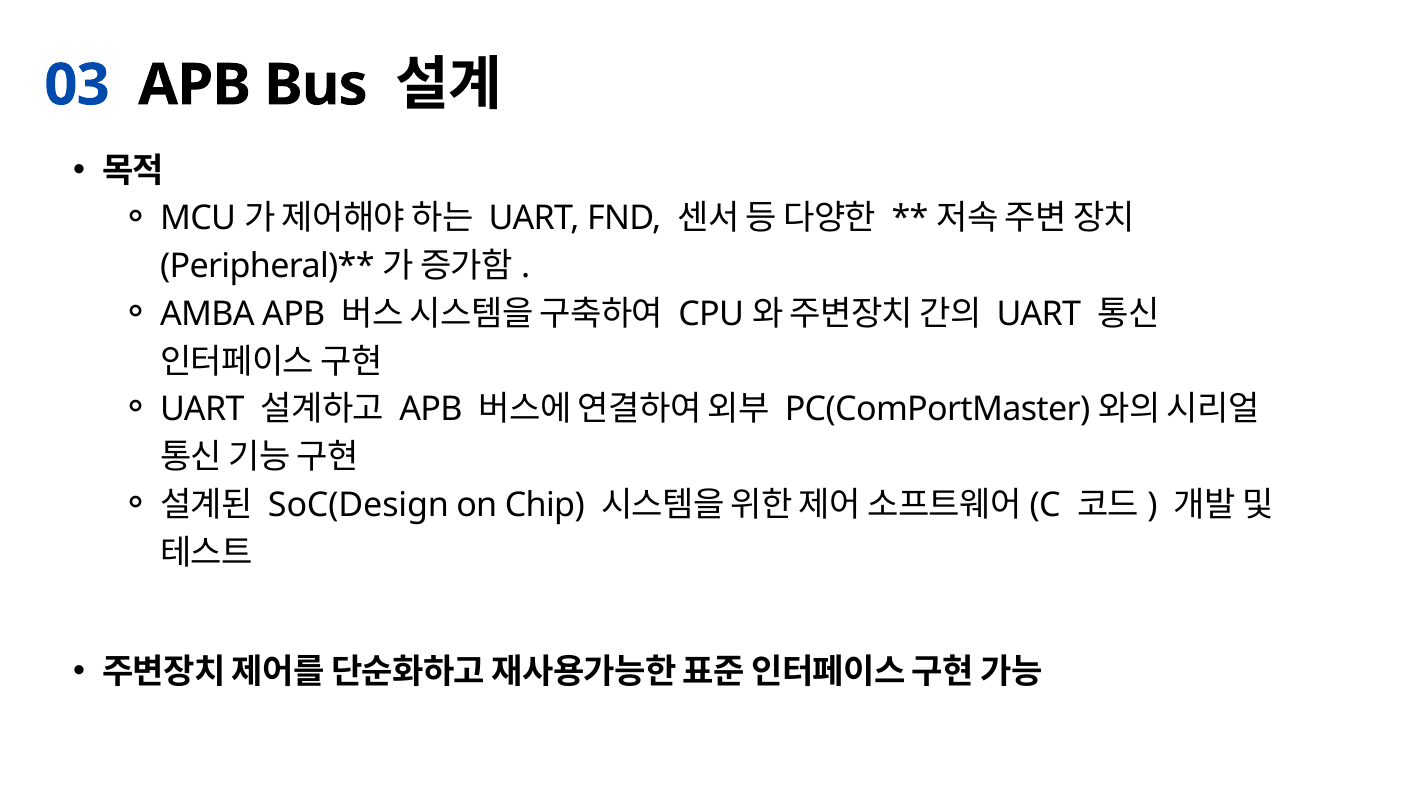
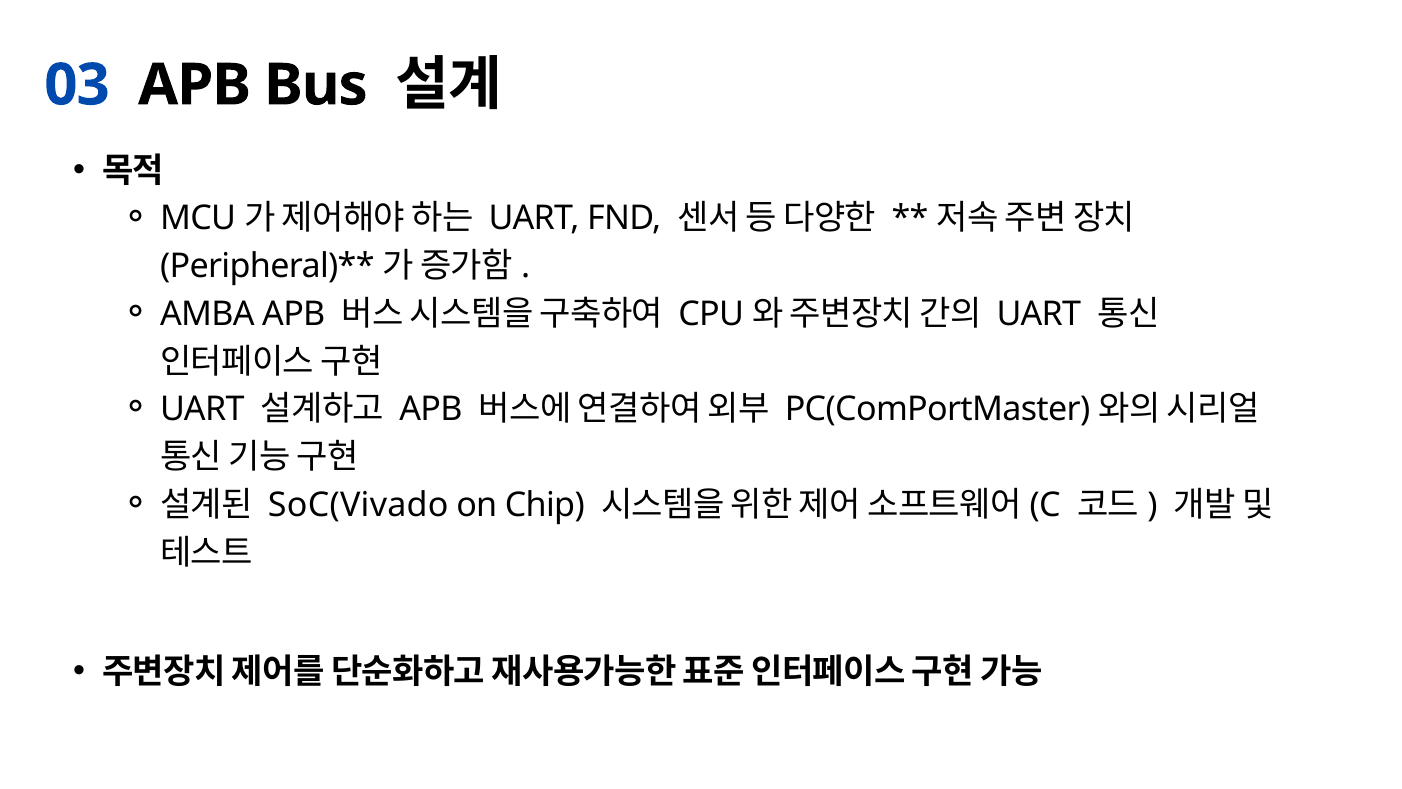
SoC(Design: SoC(Design -> SoC(Vivado
